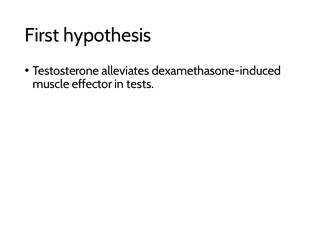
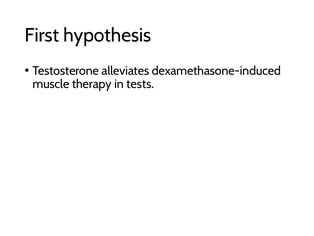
effector: effector -> therapy
